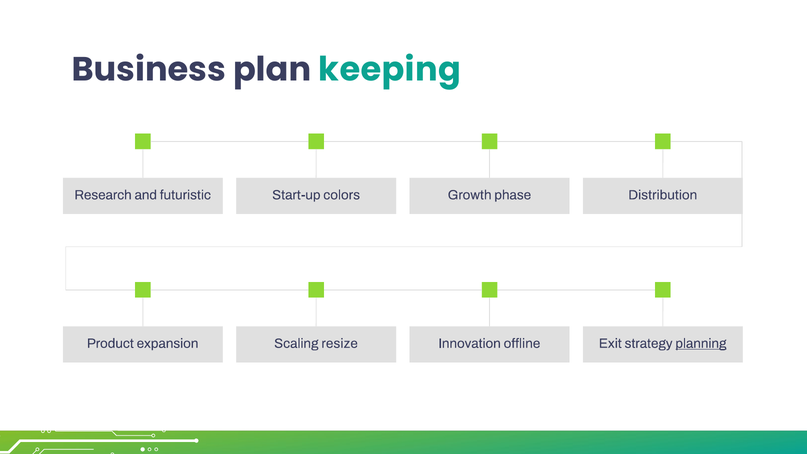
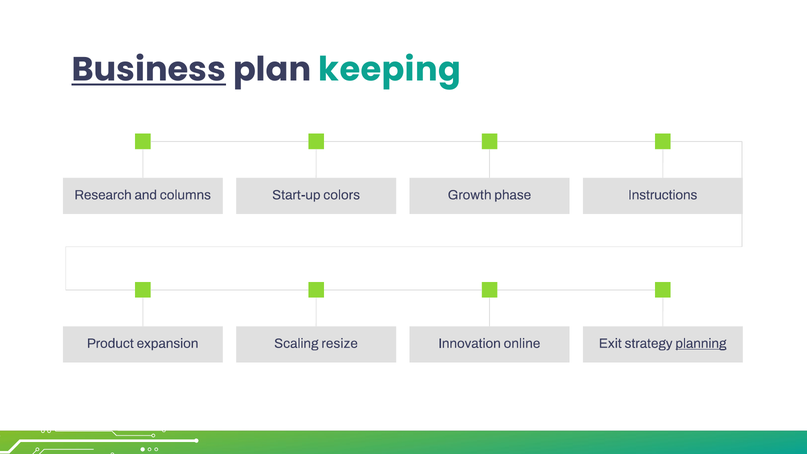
Business underline: none -> present
futuristic: futuristic -> columns
Distribution: Distribution -> Instructions
offline: offline -> online
